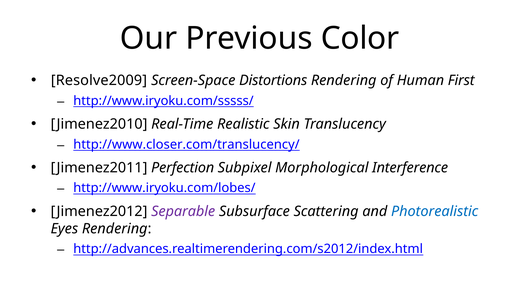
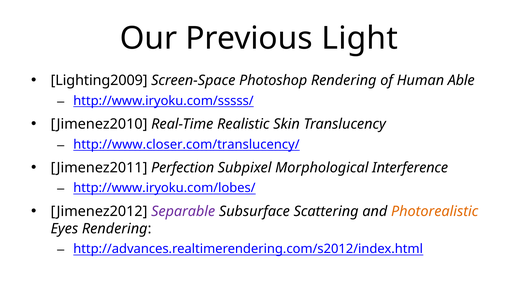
Color: Color -> Light
Resolve2009: Resolve2009 -> Lighting2009
Distortions: Distortions -> Photoshop
First: First -> Able
Photorealistic colour: blue -> orange
